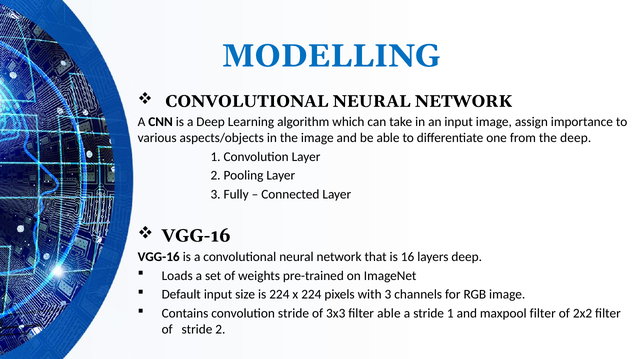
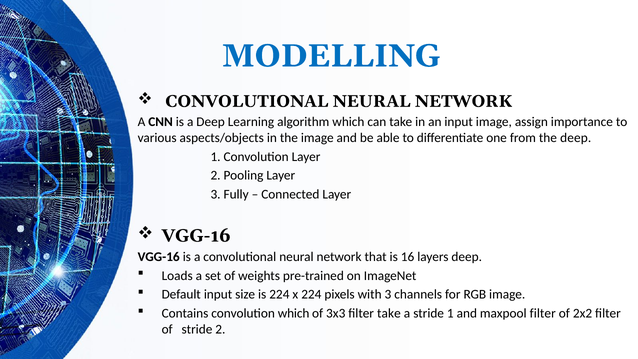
convolution stride: stride -> which
filter able: able -> take
